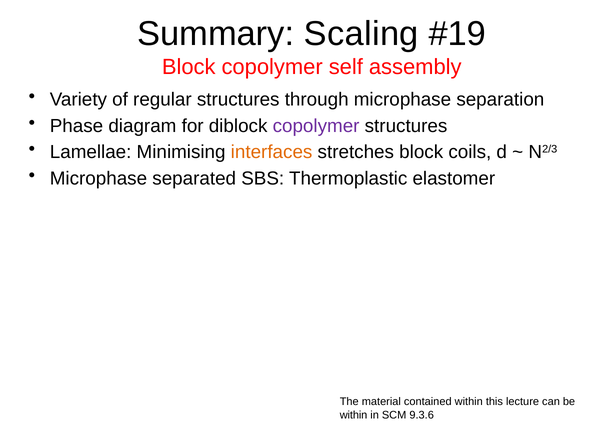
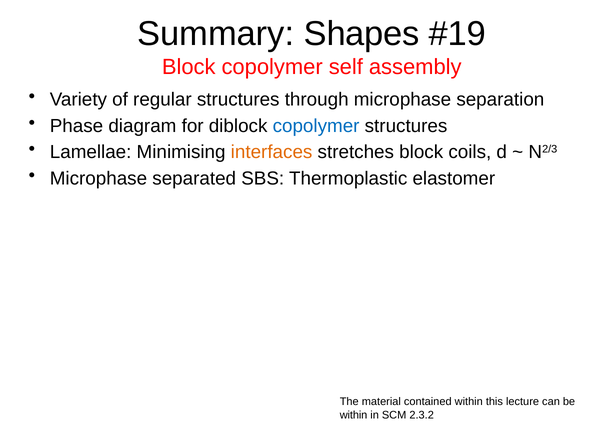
Scaling: Scaling -> Shapes
copolymer at (316, 126) colour: purple -> blue
9.3.6: 9.3.6 -> 2.3.2
